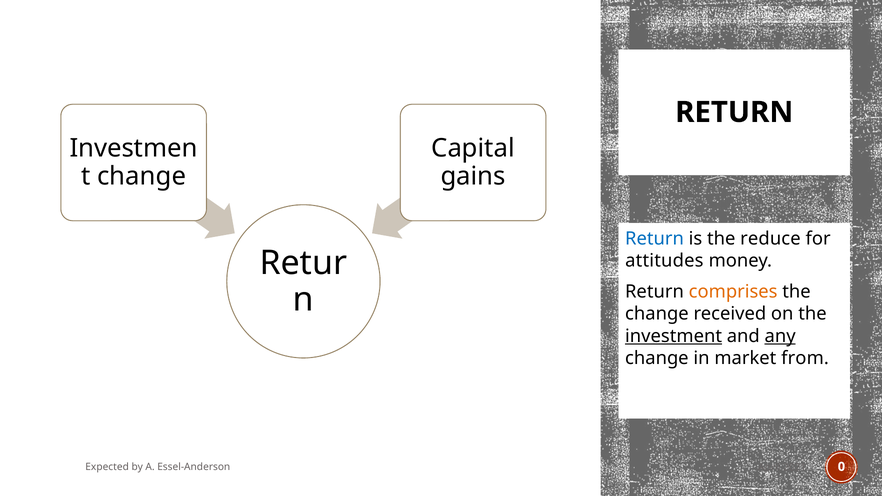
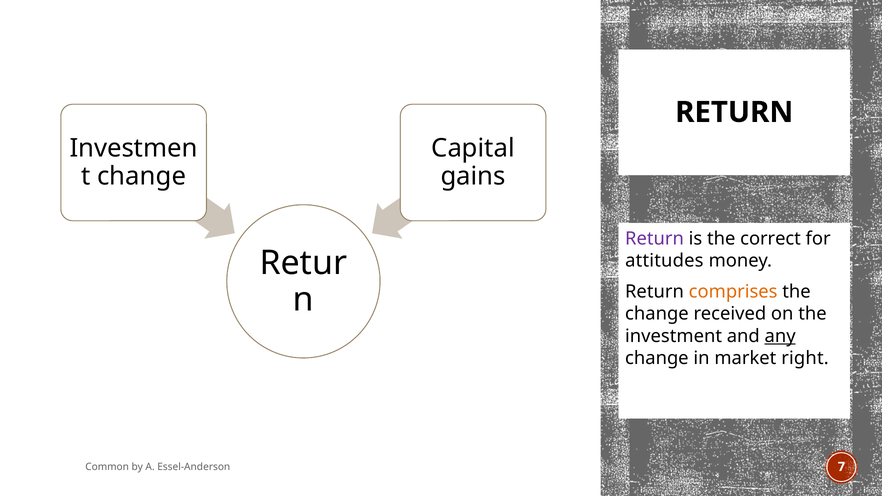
Return at (654, 239) colour: blue -> purple
reduce: reduce -> correct
investment underline: present -> none
from: from -> right
Expected: Expected -> Common
0: 0 -> 7
